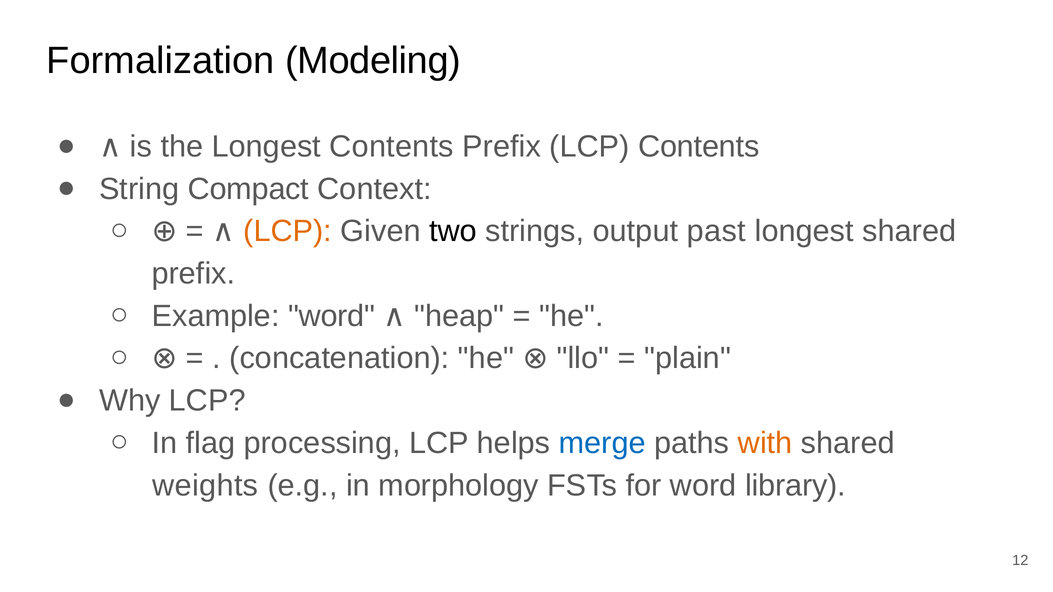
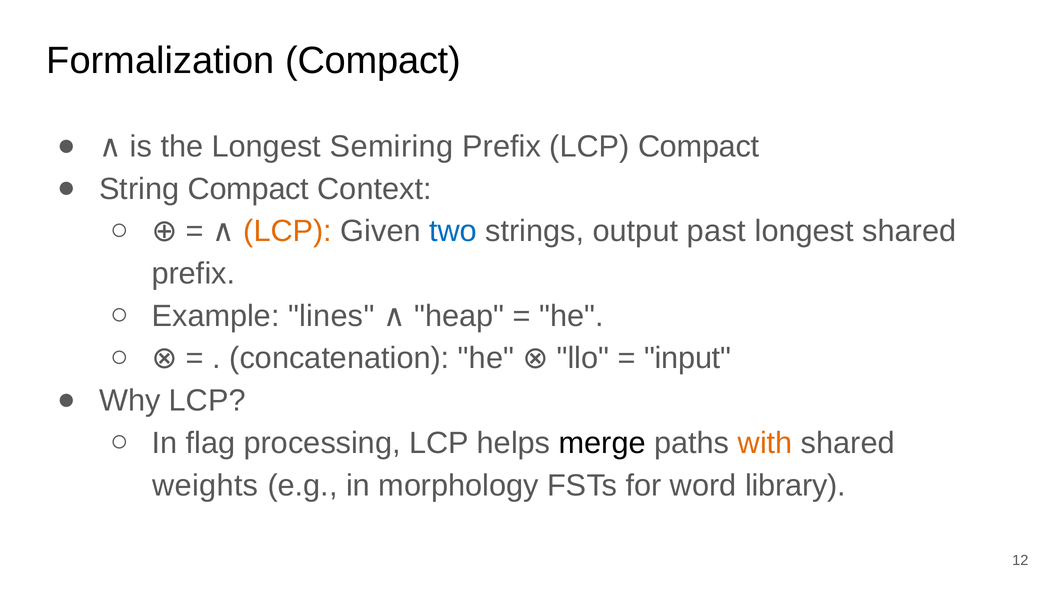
Formalization Modeling: Modeling -> Compact
Longest Contents: Contents -> Semiring
LCP Contents: Contents -> Compact
two colour: black -> blue
Example word: word -> lines
plain: plain -> input
merge colour: blue -> black
